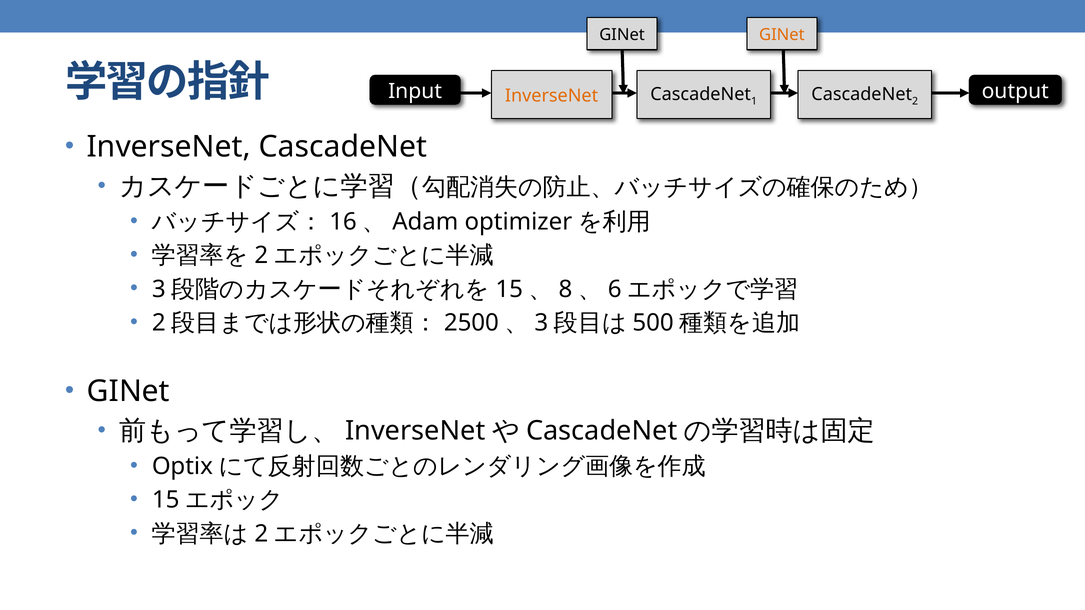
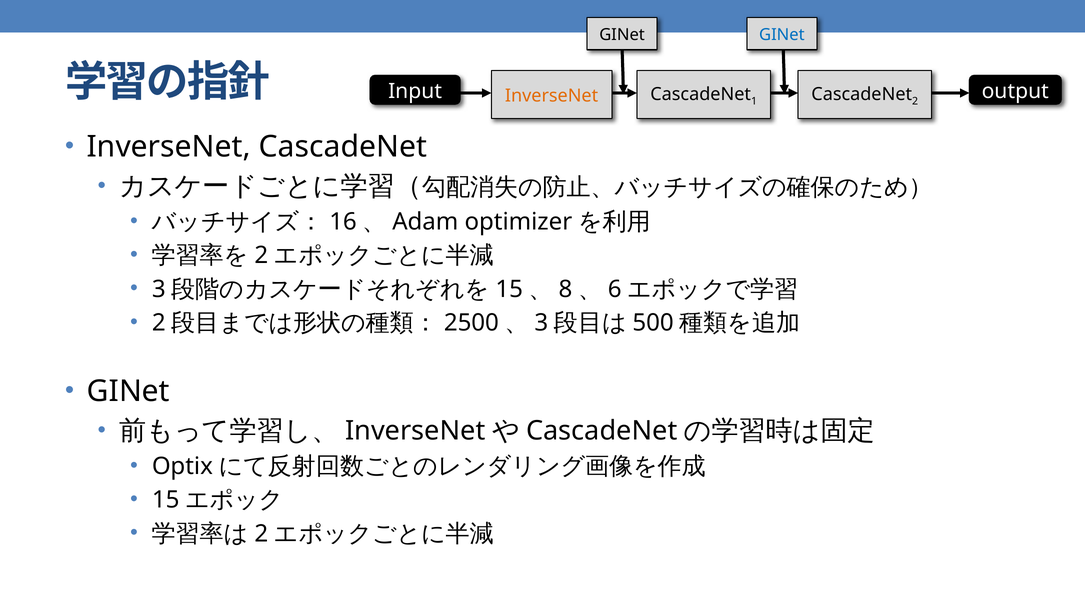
GINet at (782, 35) colour: orange -> blue
